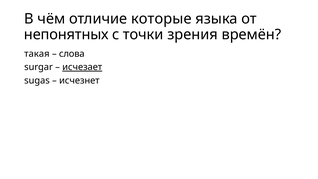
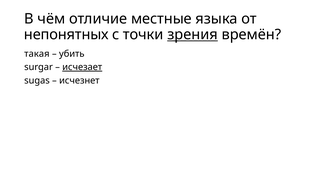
которые: которые -> местные
зрения underline: none -> present
слова: слова -> убить
